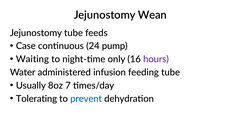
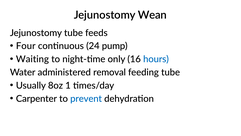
Case: Case -> Four
hours colour: purple -> blue
infusion: infusion -> removal
7: 7 -> 1
Tolerating: Tolerating -> Carpenter
